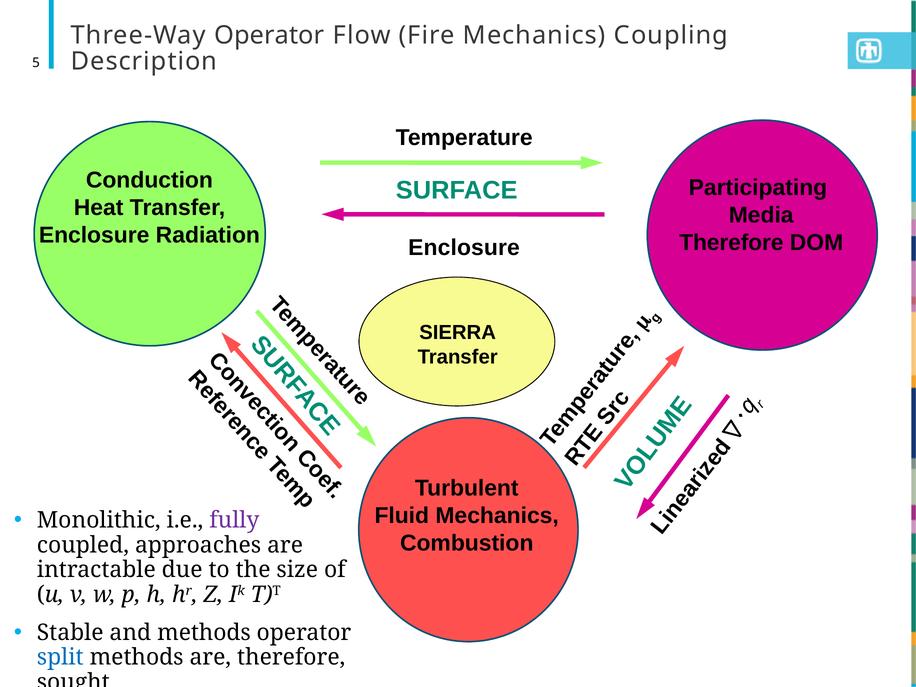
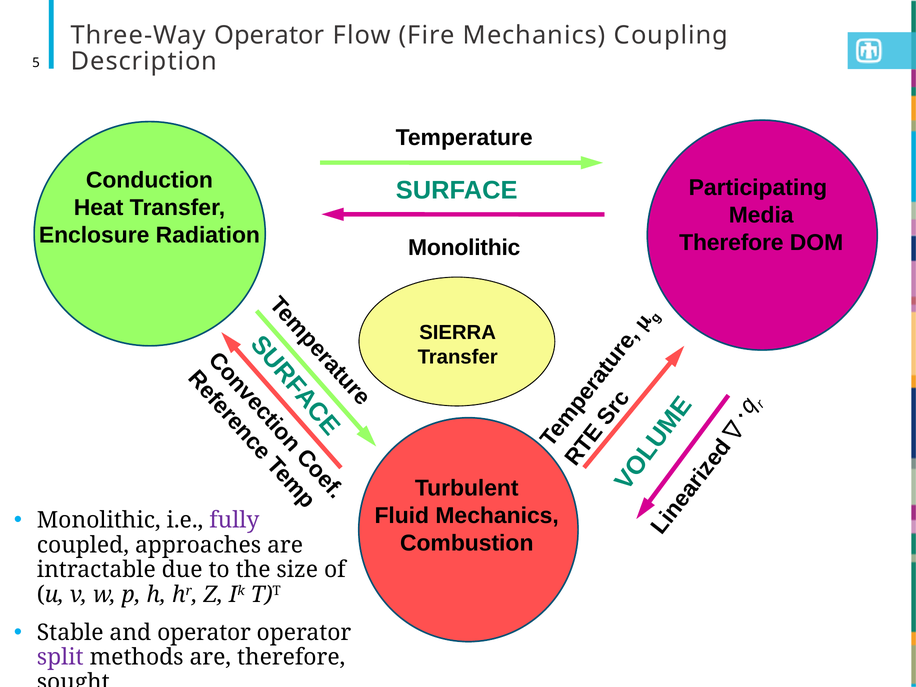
Enclosure at (464, 248): Enclosure -> Monolithic
and methods: methods -> operator
split colour: blue -> purple
